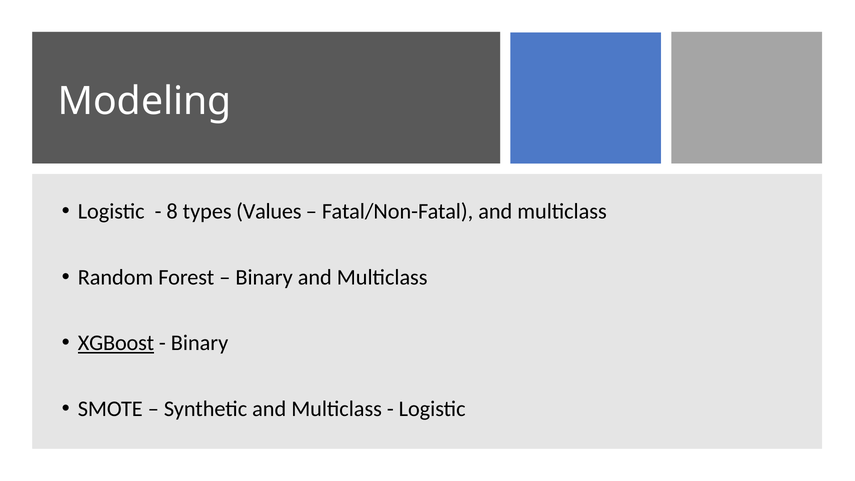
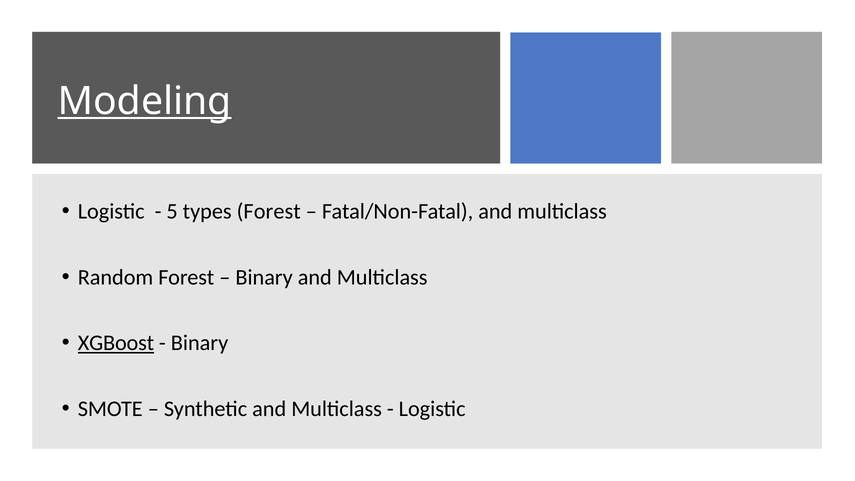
Modeling underline: none -> present
8: 8 -> 5
types Values: Values -> Forest
